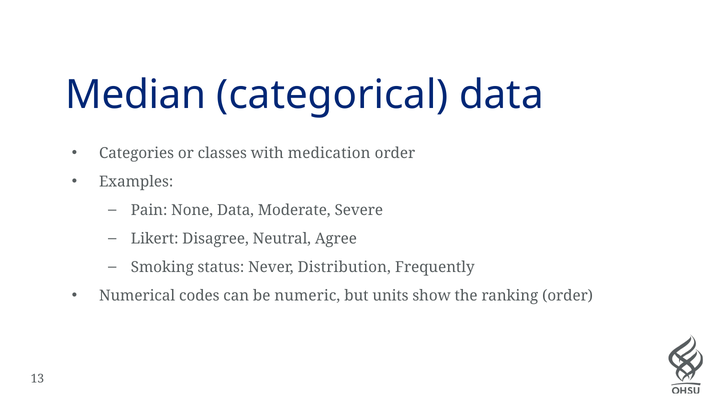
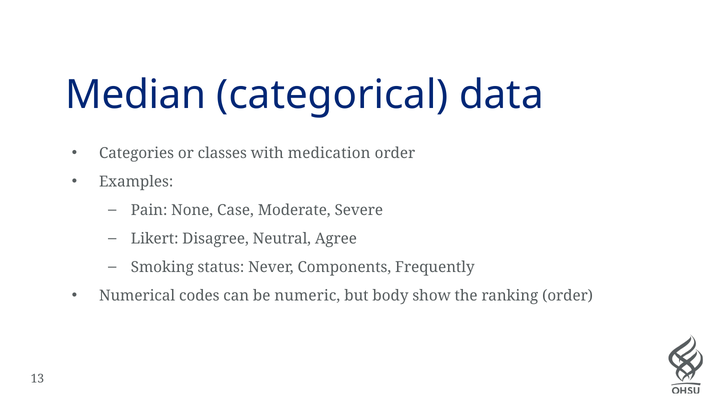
None Data: Data -> Case
Distribution: Distribution -> Components
units: units -> body
